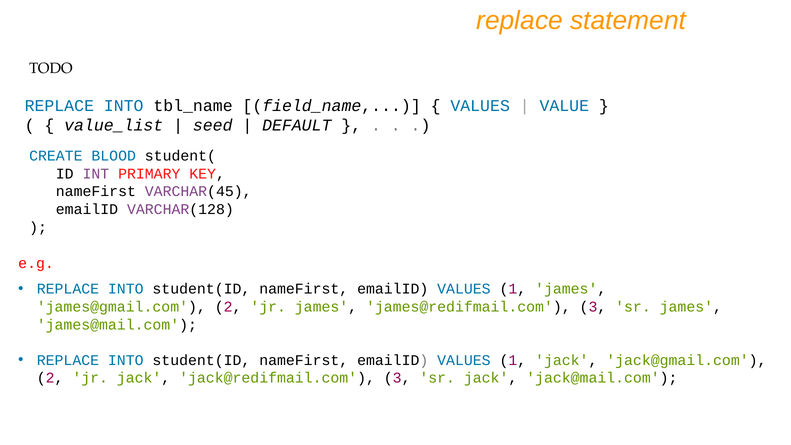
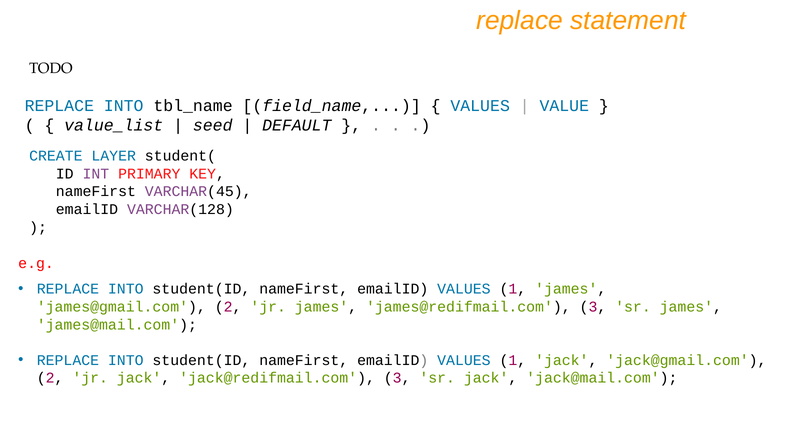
BLOOD: BLOOD -> LAYER
